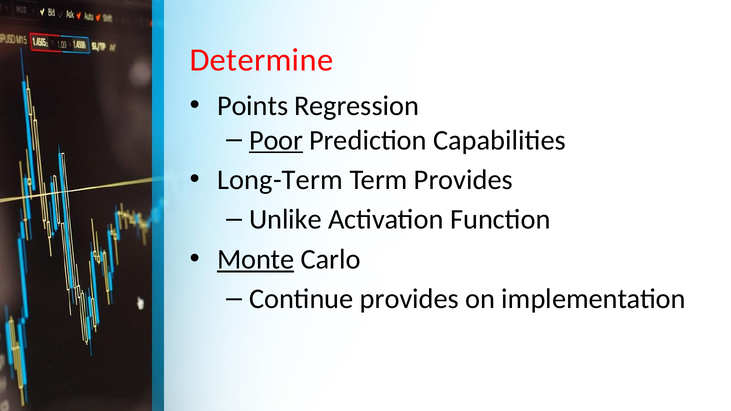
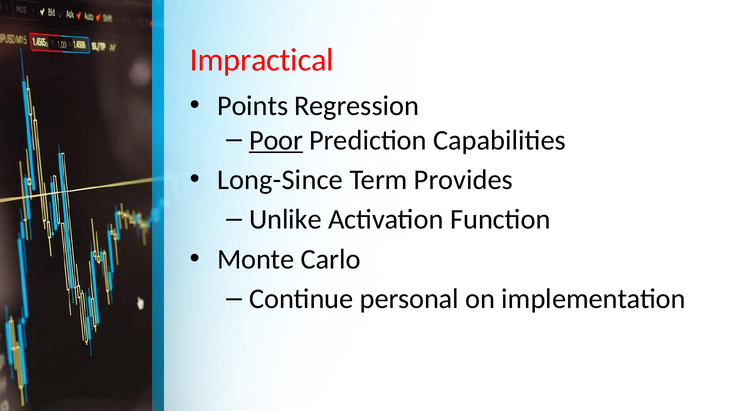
Determine: Determine -> Impractical
Long-Term: Long-Term -> Long-Since
Monte underline: present -> none
Continue provides: provides -> personal
